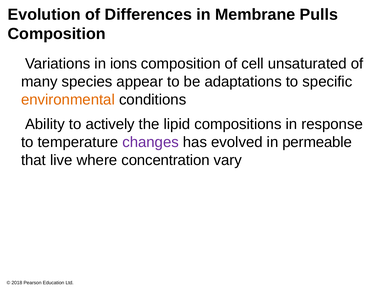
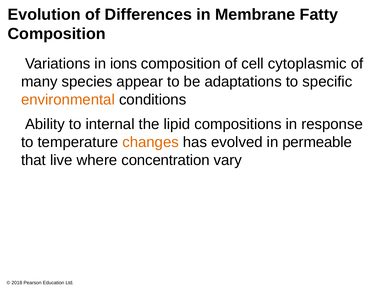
Pulls: Pulls -> Fatty
unsaturated: unsaturated -> cytoplasmic
actively: actively -> internal
changes colour: purple -> orange
